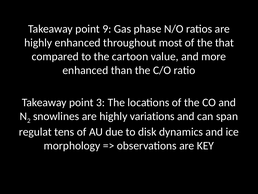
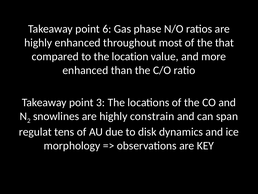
9: 9 -> 6
cartoon: cartoon -> location
variations: variations -> constrain
